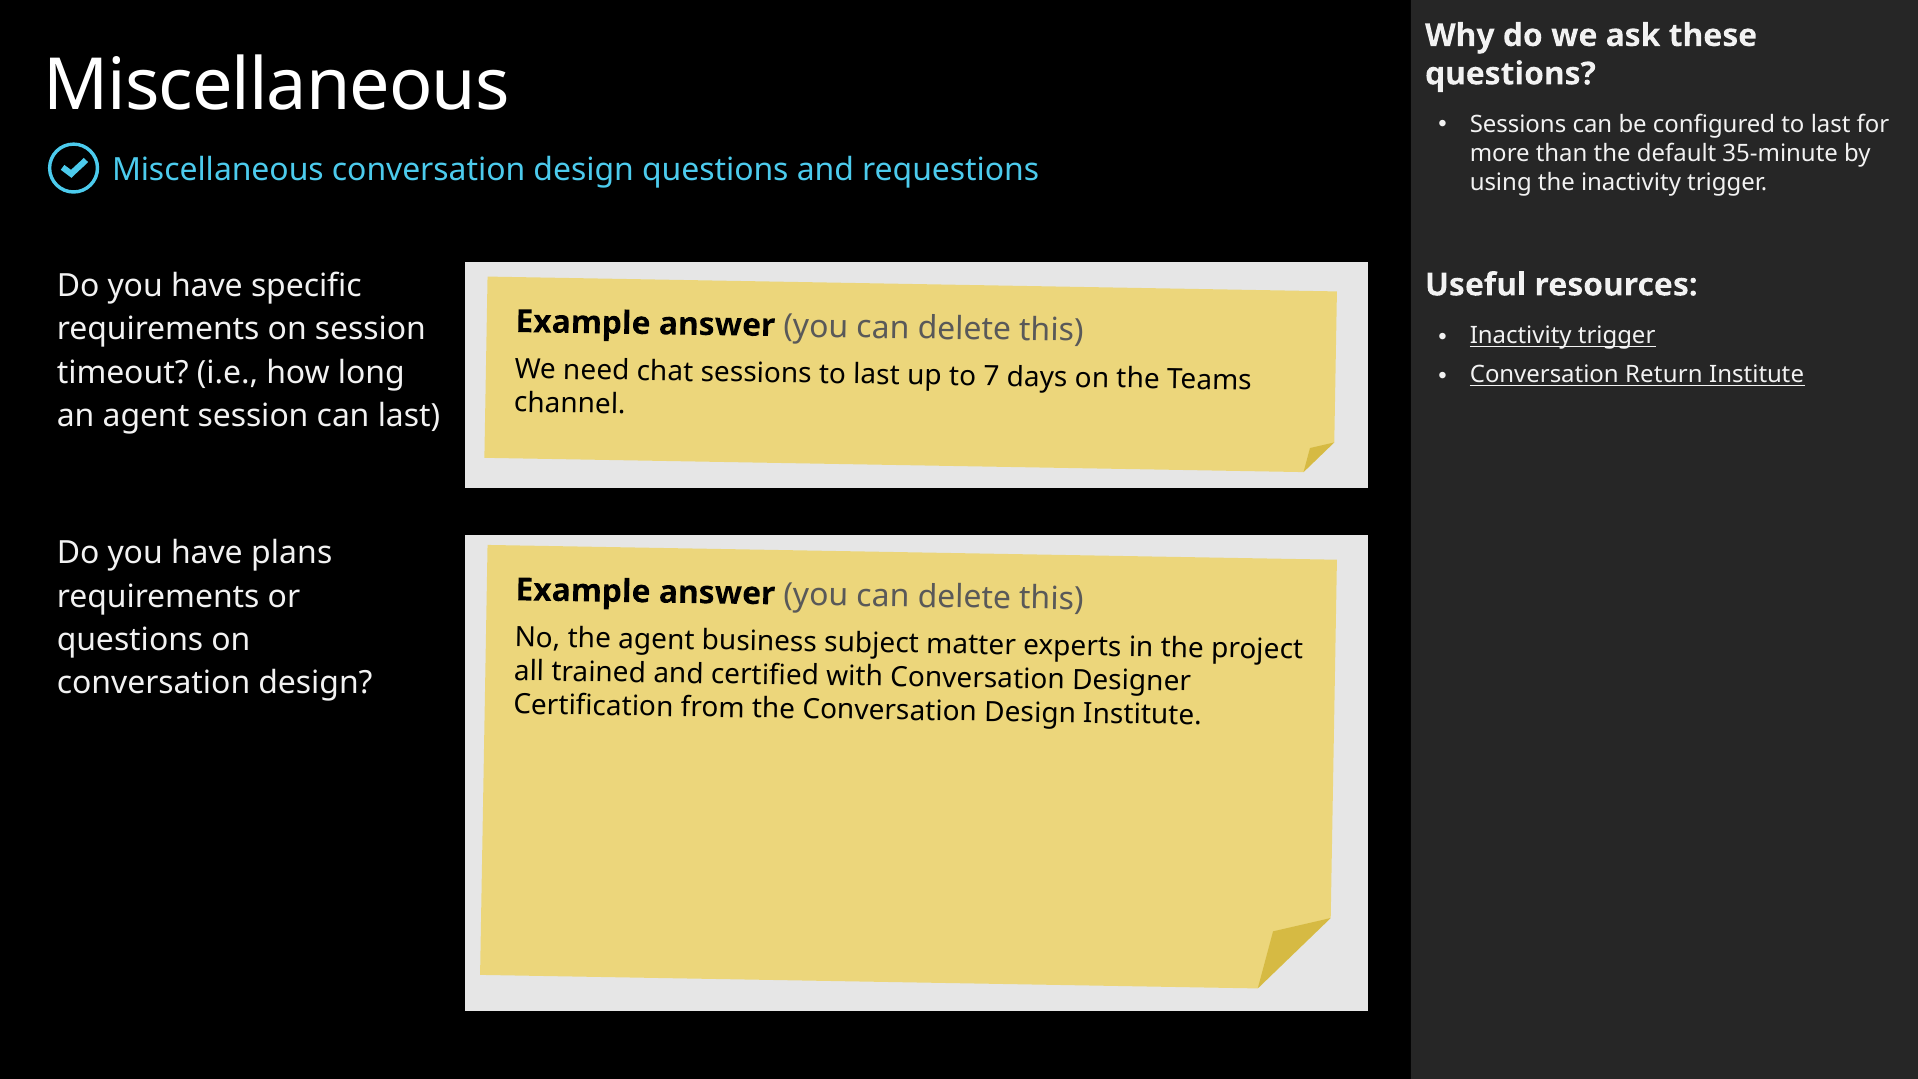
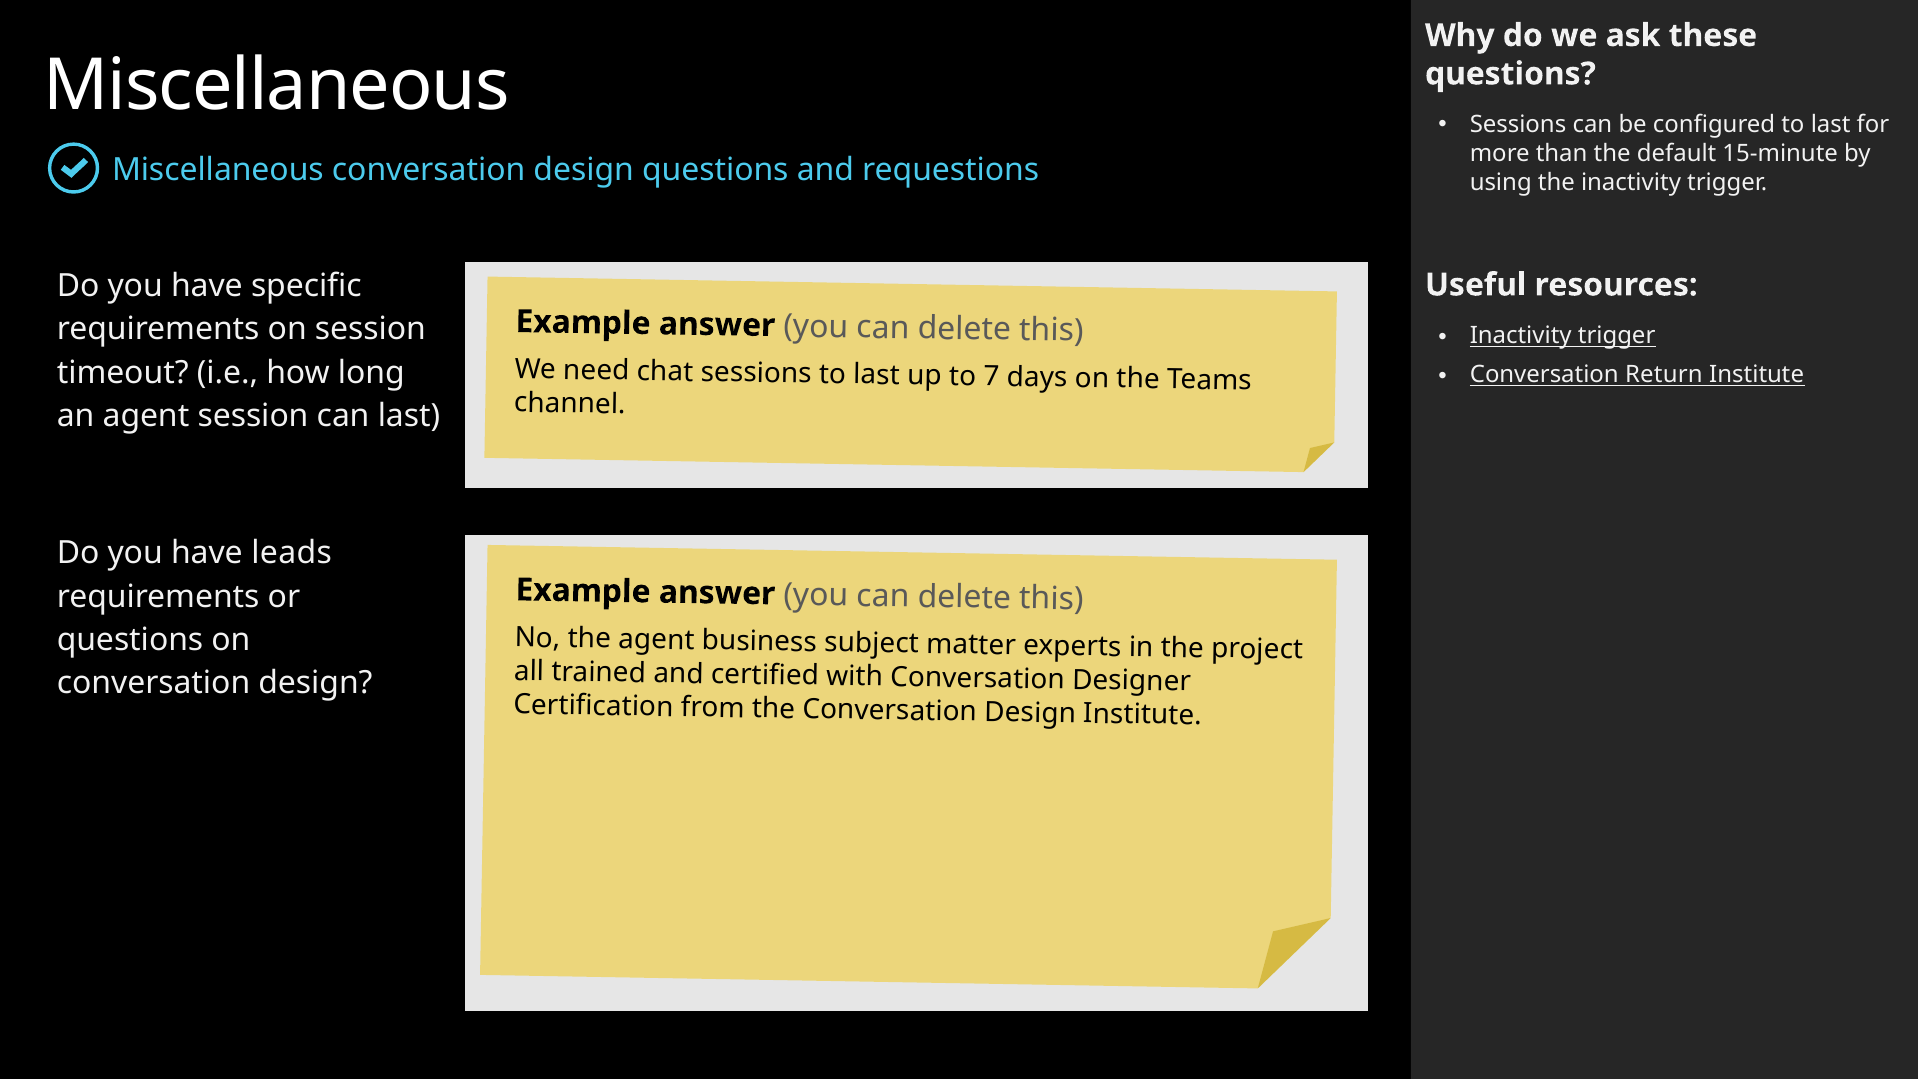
35-minute: 35-minute -> 15-minute
plans: plans -> leads
